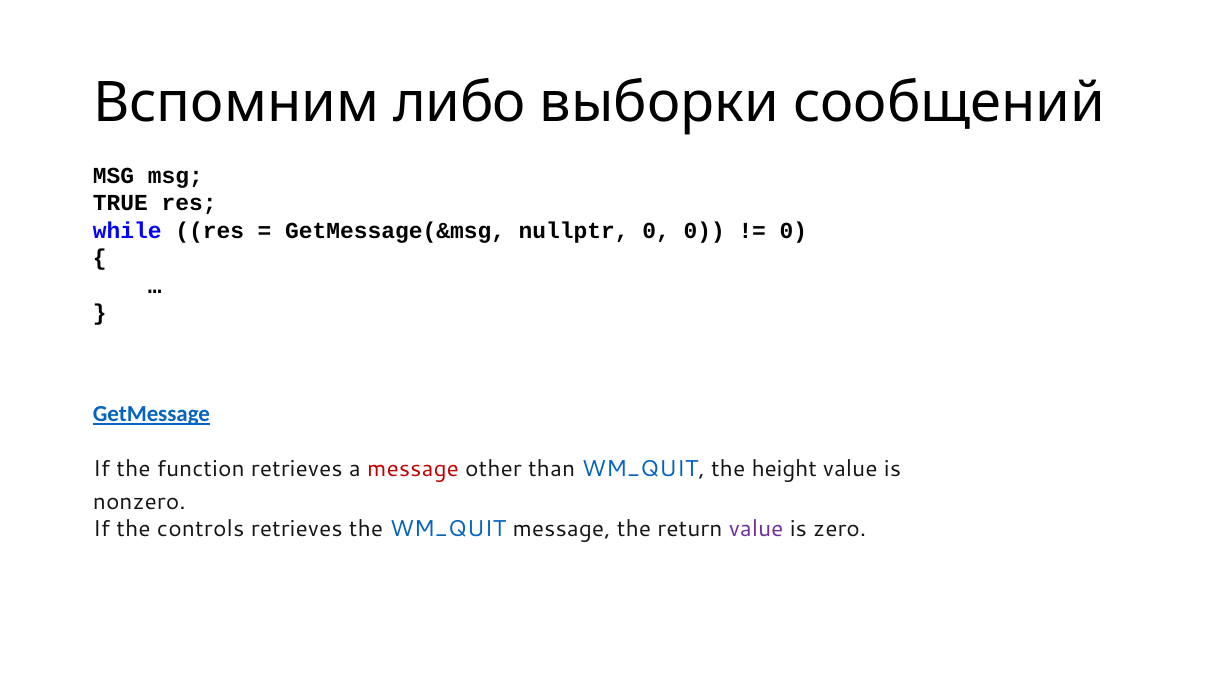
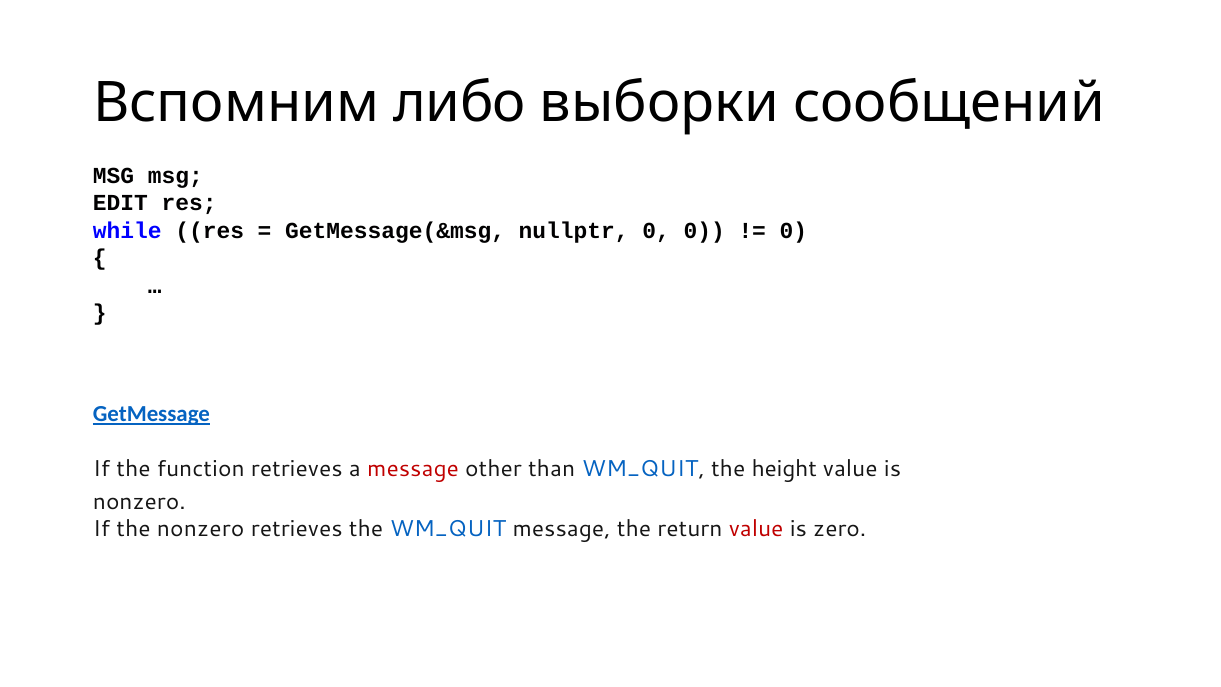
TRUE: TRUE -> EDIT
the controls: controls -> nonzero
value at (756, 529) colour: purple -> red
